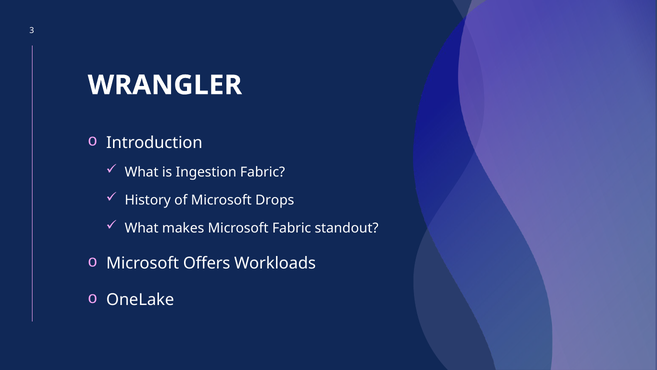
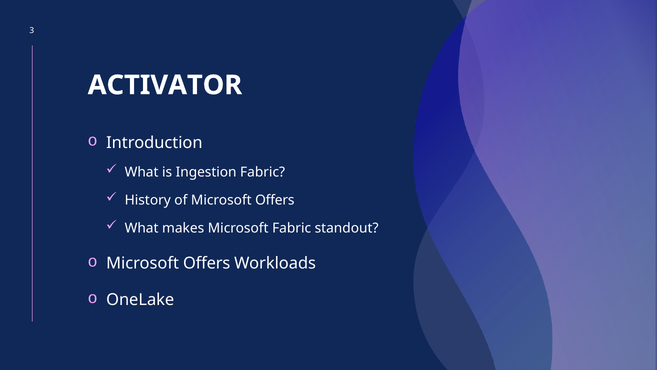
WRANGLER: WRANGLER -> ACTIVATOR
of Microsoft Drops: Drops -> Offers
